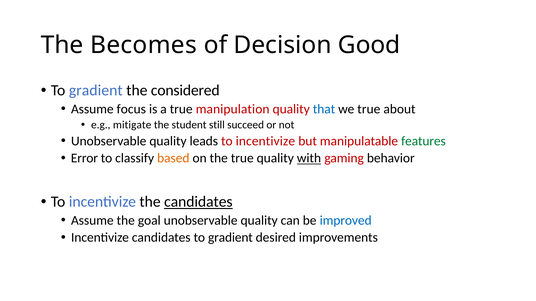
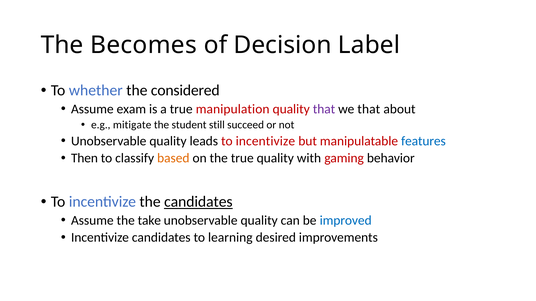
Good: Good -> Label
gradient at (96, 91): gradient -> whether
focus: focus -> exam
that at (324, 109) colour: blue -> purple
we true: true -> that
features colour: green -> blue
Error: Error -> Then
with underline: present -> none
goal: goal -> take
candidates to gradient: gradient -> learning
